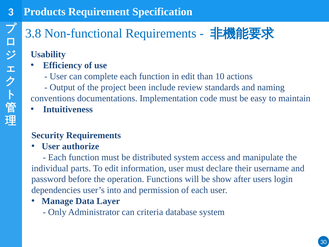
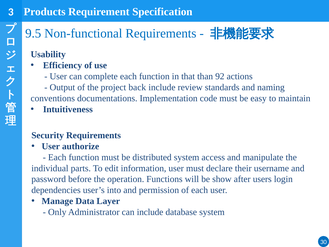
3.8: 3.8 -> 9.5
in edit: edit -> that
10: 10 -> 92
been: been -> back
can criteria: criteria -> include
